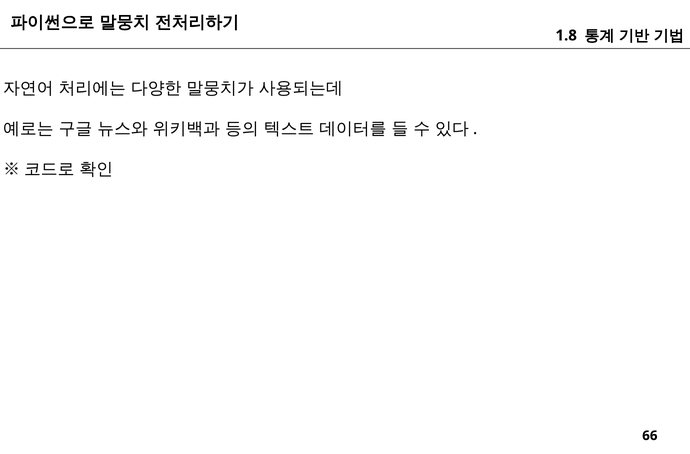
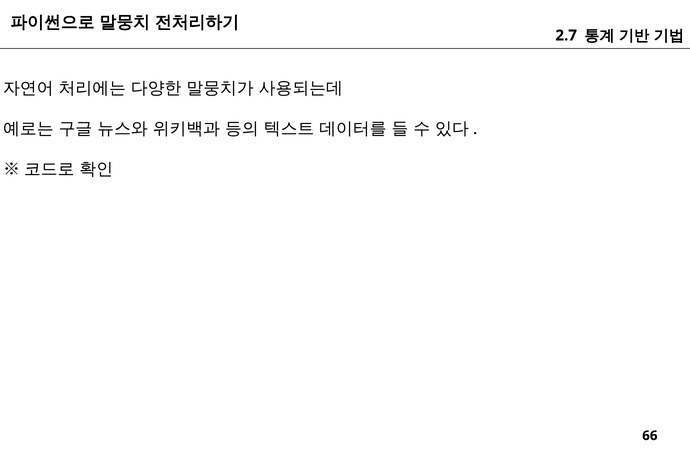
1.8: 1.8 -> 2.7
